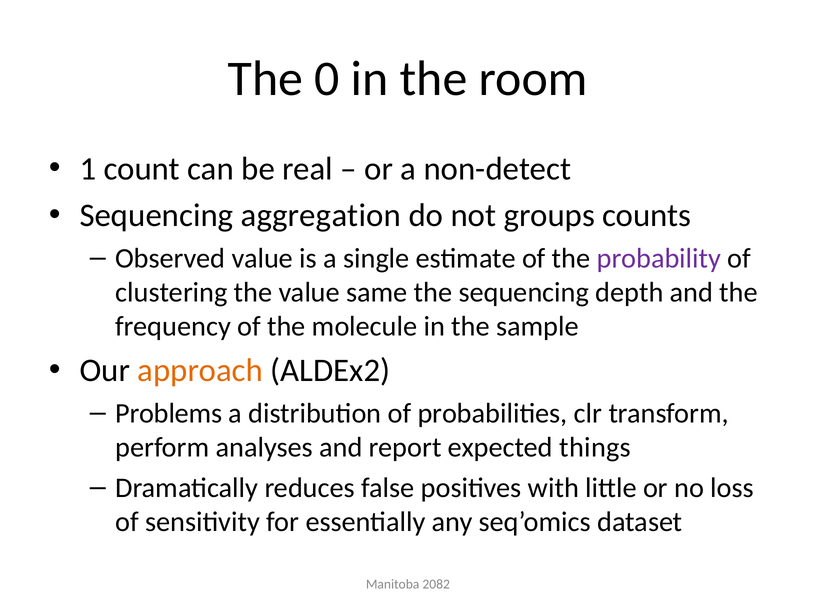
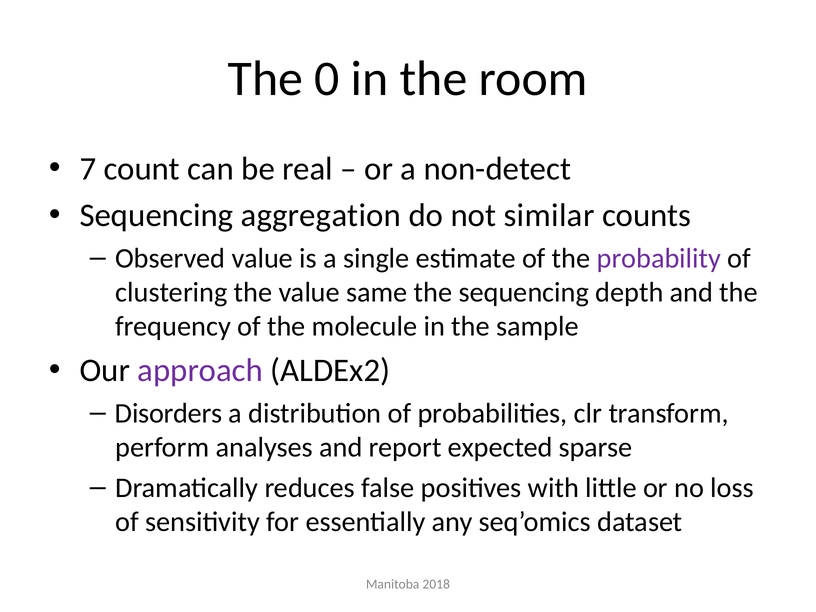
1: 1 -> 7
groups: groups -> similar
approach colour: orange -> purple
Problems: Problems -> Disorders
things: things -> sparse
2082: 2082 -> 2018
